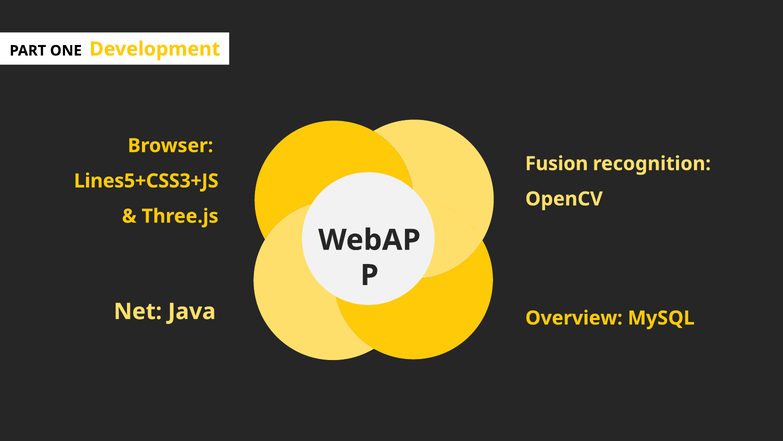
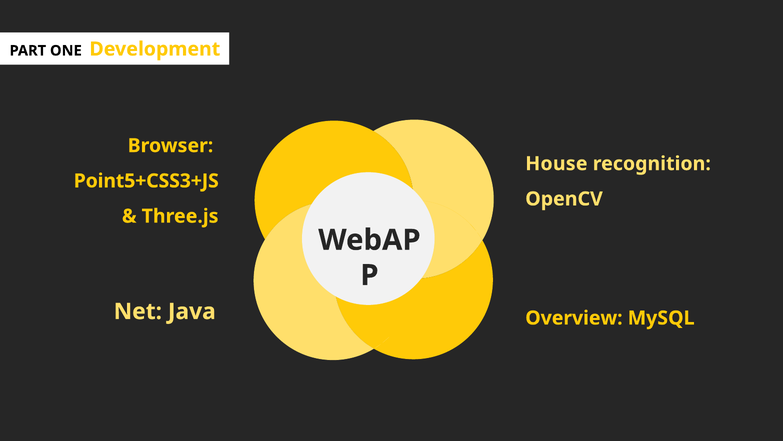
Fusion: Fusion -> House
Lines5+CSS3+JS: Lines5+CSS3+JS -> Point5+CSS3+JS
